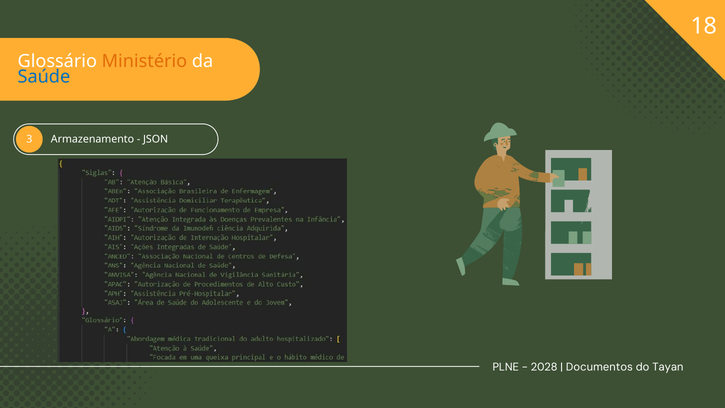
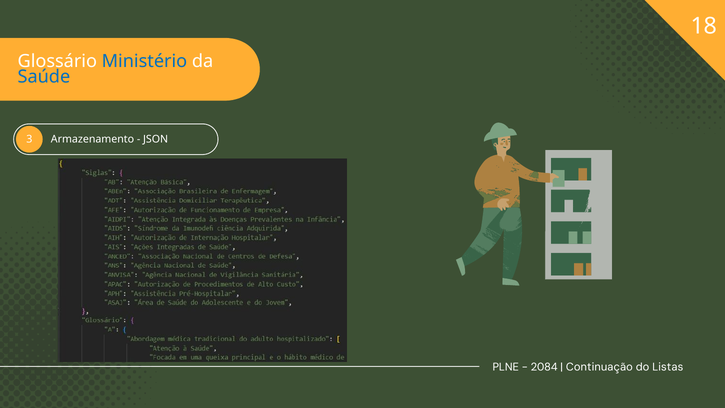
Ministério colour: orange -> blue
2028: 2028 -> 2084
Documentos: Documentos -> Continuação
Tayan: Tayan -> Listas
